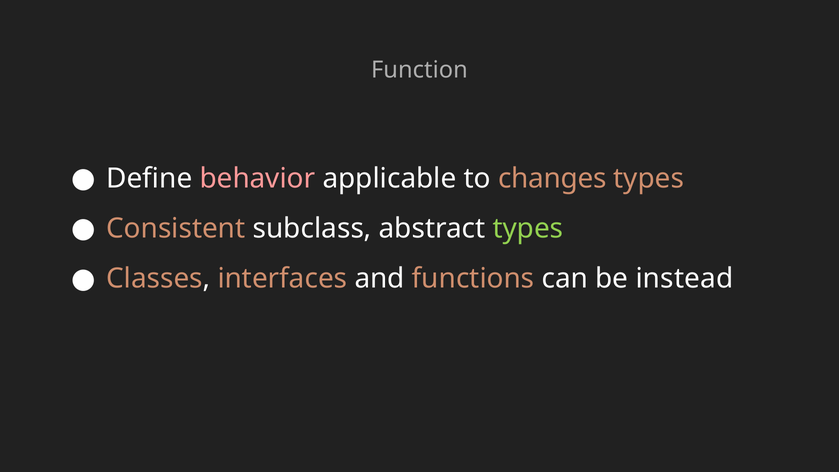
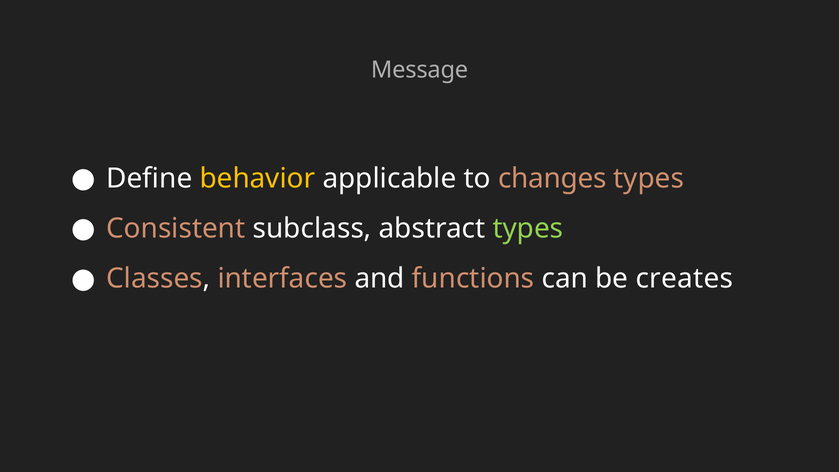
Function: Function -> Message
behavior colour: pink -> yellow
instead: instead -> creates
